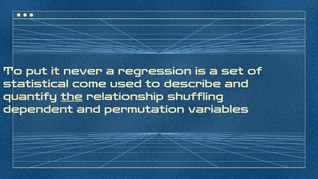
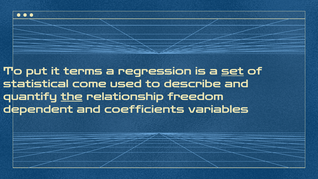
never: never -> terms
set underline: none -> present
shuffling: shuffling -> freedom
permutation: permutation -> coefficients
